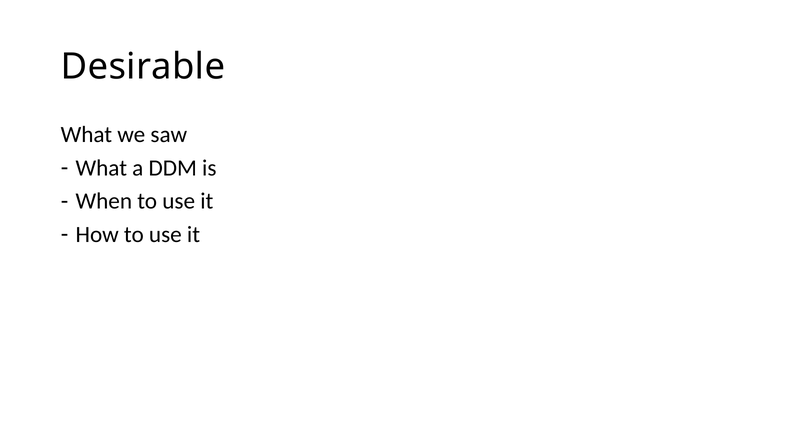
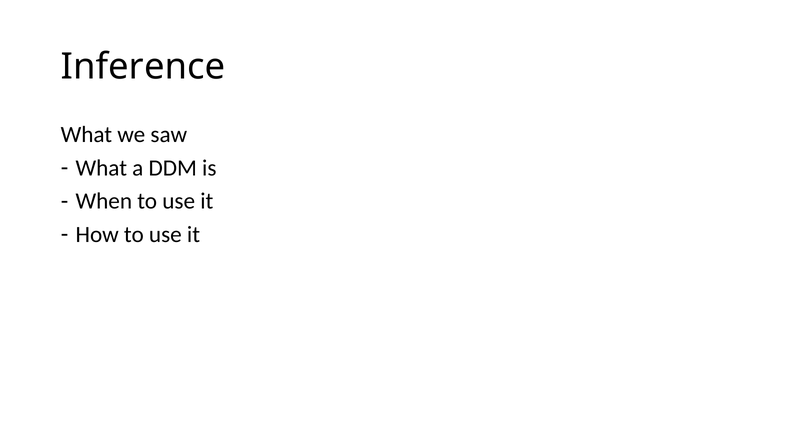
Desirable: Desirable -> Inference
